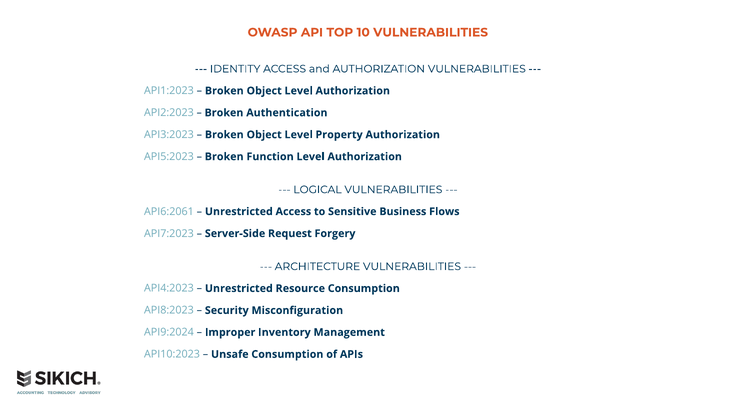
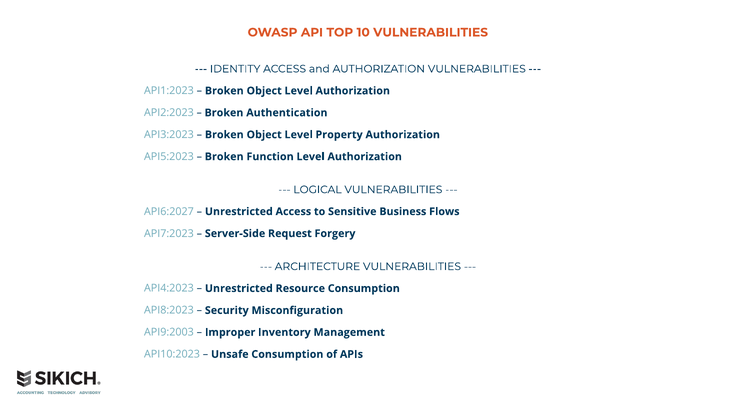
API6:2061: API6:2061 -> API6:2027
API9:2024: API9:2024 -> API9:2003
